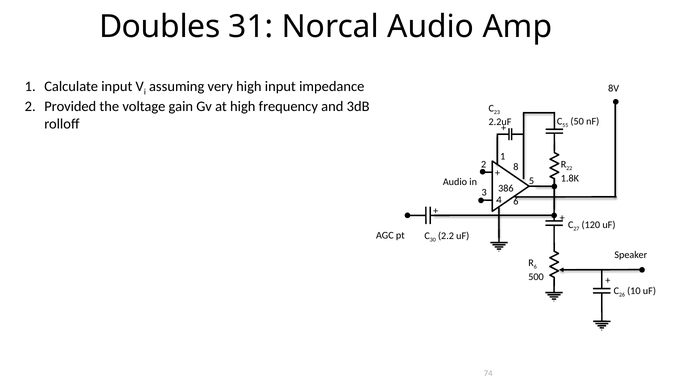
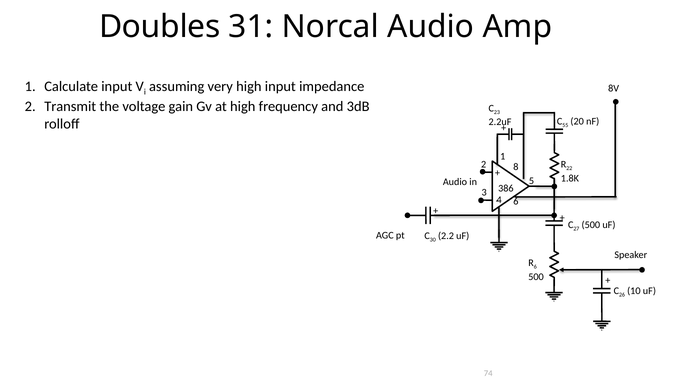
Provided: Provided -> Transmit
50: 50 -> 20
120 at (591, 225): 120 -> 500
